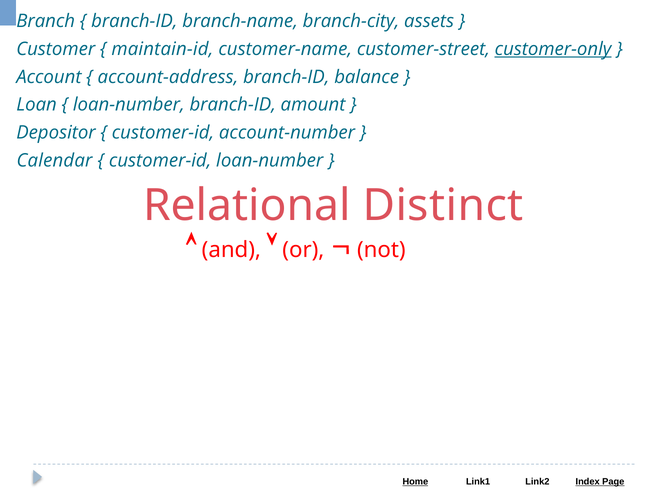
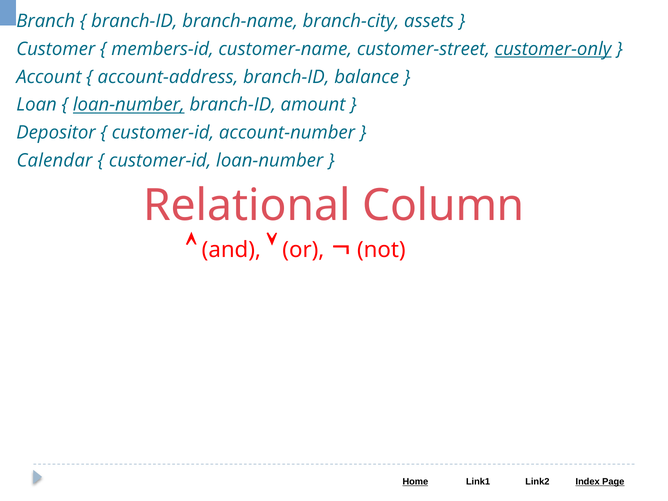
maintain-id: maintain-id -> members-id
loan-number at (129, 105) underline: none -> present
Distinct: Distinct -> Column
